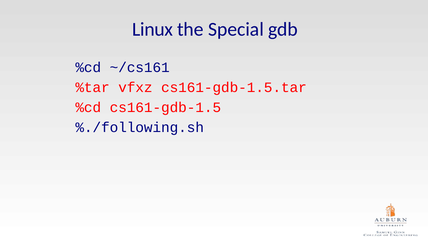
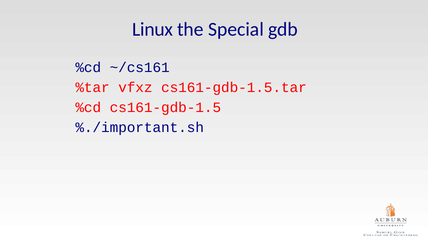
%./following.sh: %./following.sh -> %./important.sh
